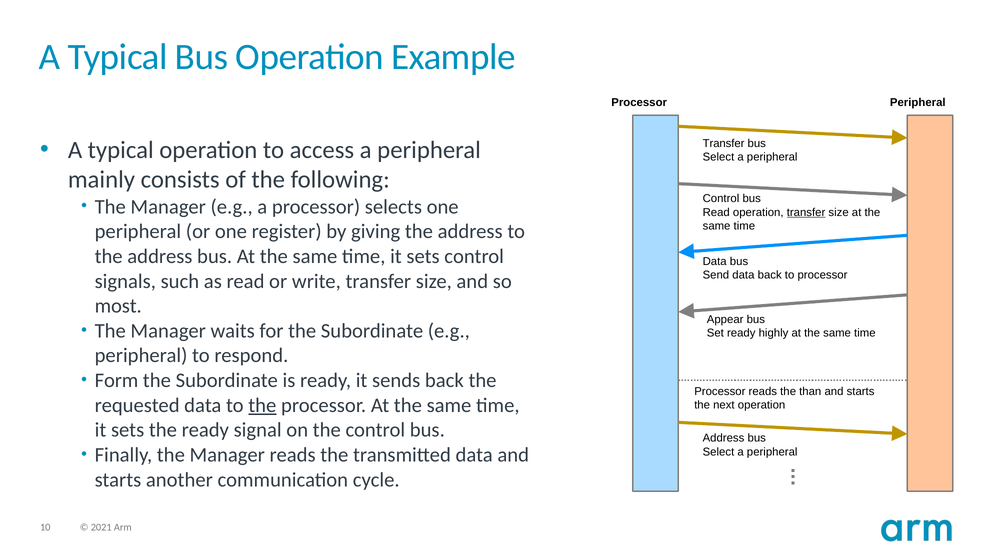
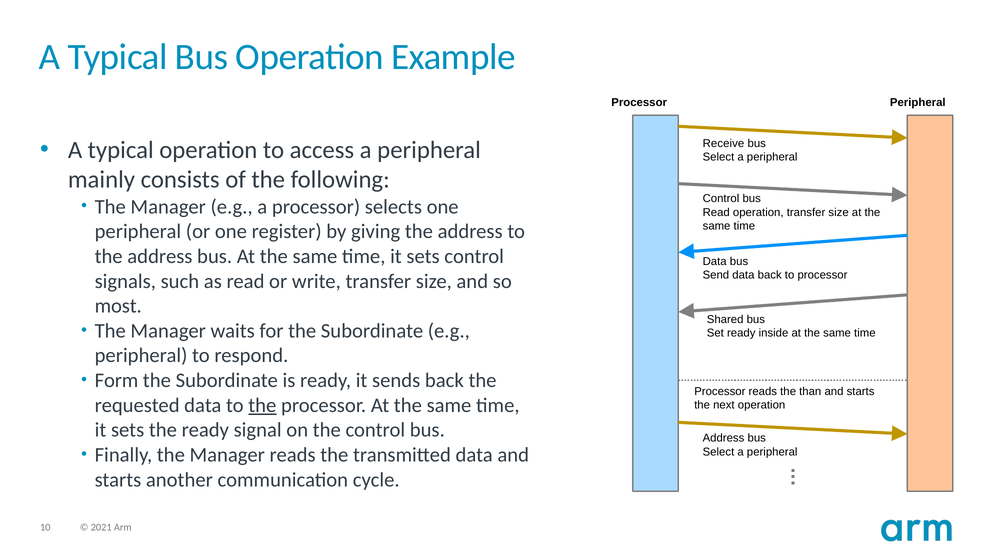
Transfer at (724, 143): Transfer -> Receive
transfer at (806, 212) underline: present -> none
Appear: Appear -> Shared
highly: highly -> inside
